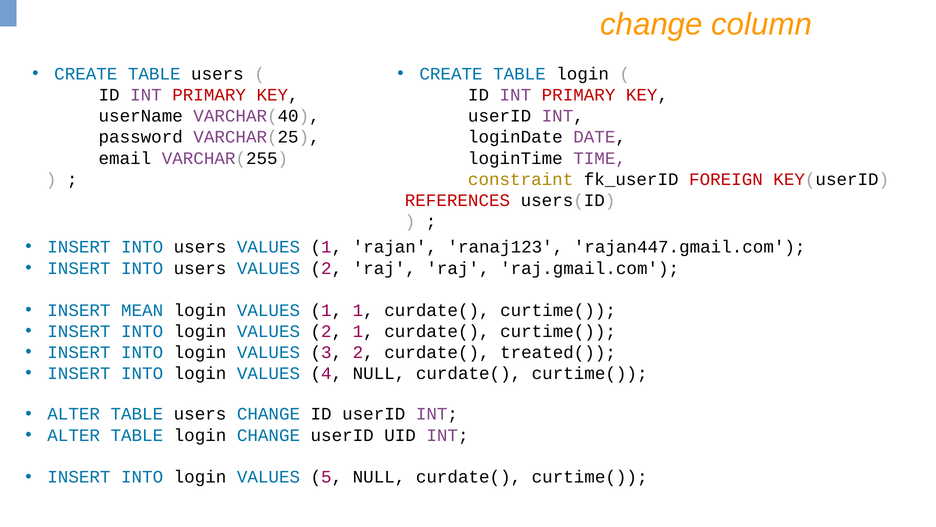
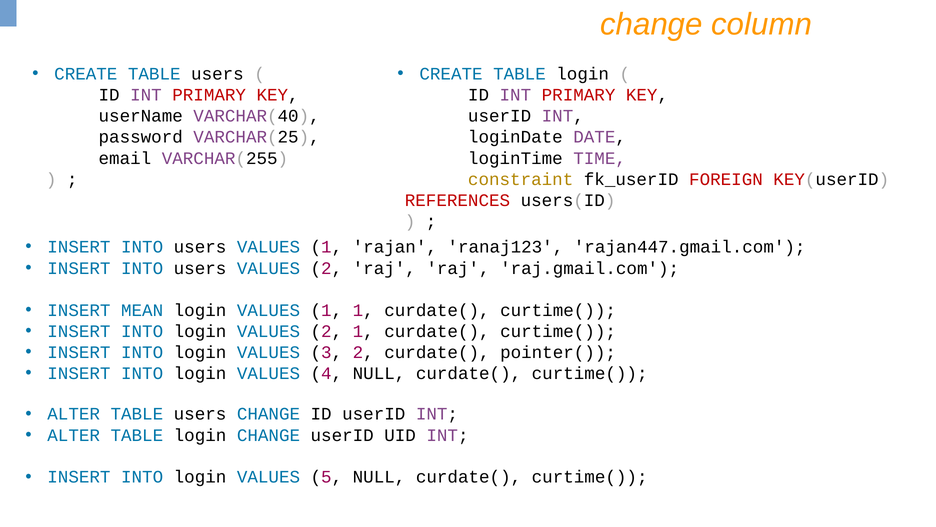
treated(: treated( -> pointer(
